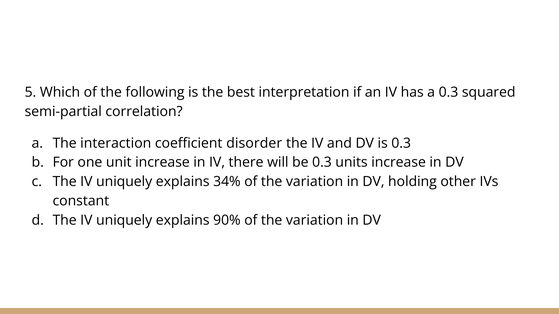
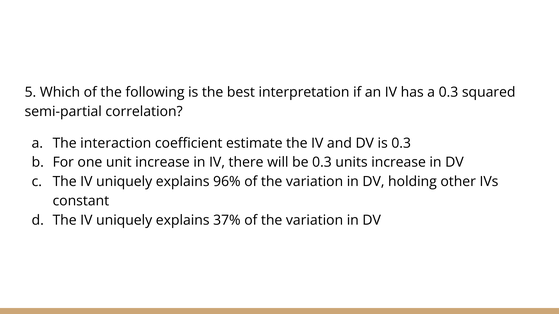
disorder: disorder -> estimate
34%: 34% -> 96%
90%: 90% -> 37%
